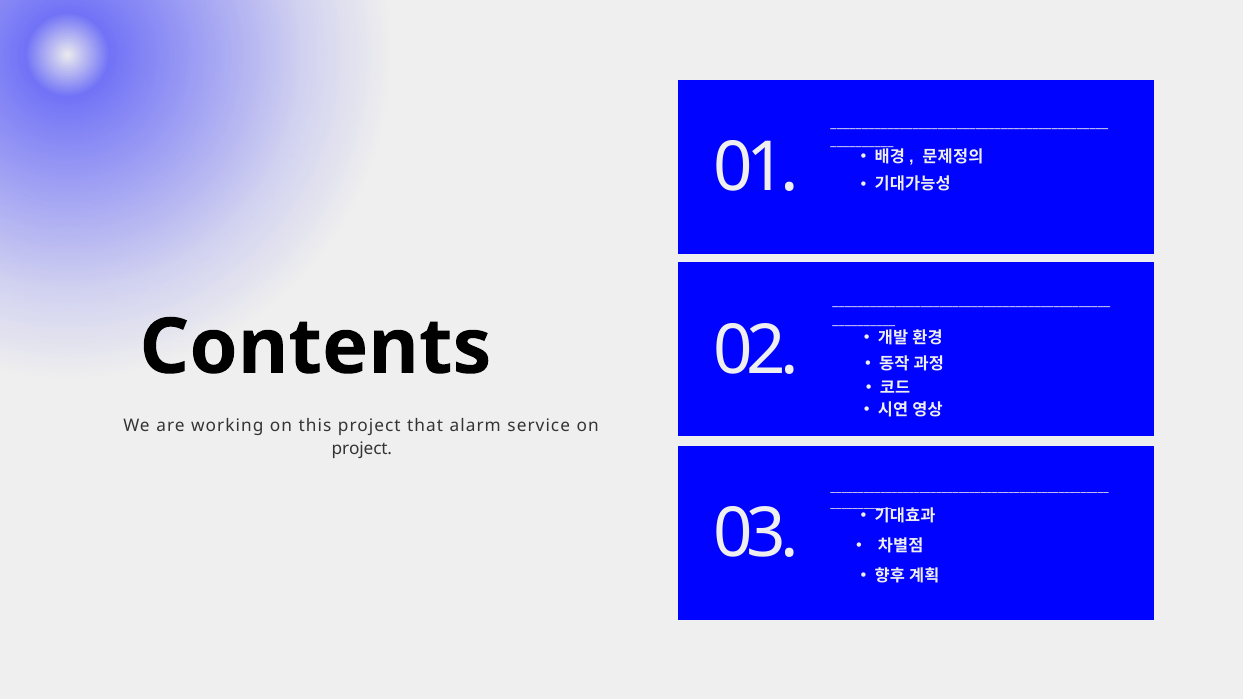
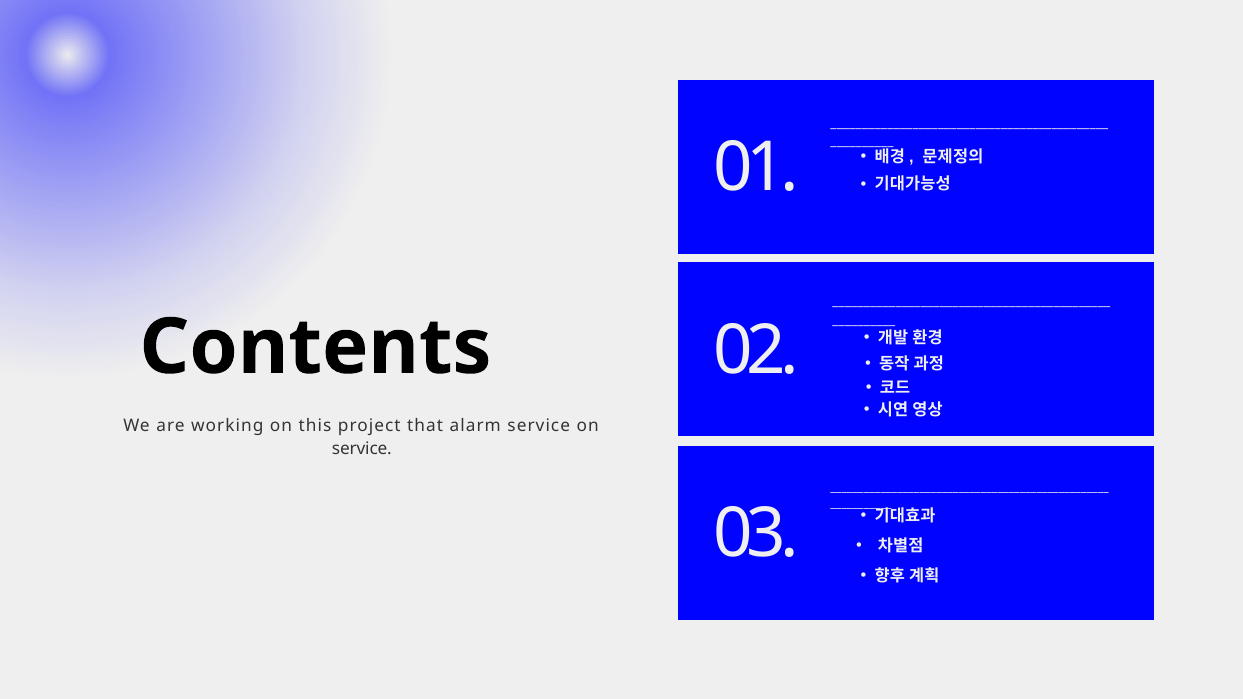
project at (362, 449): project -> service
